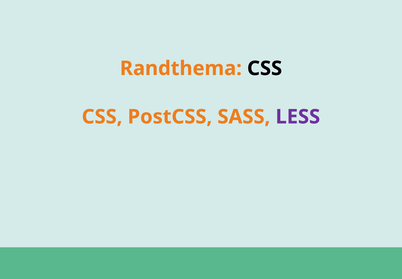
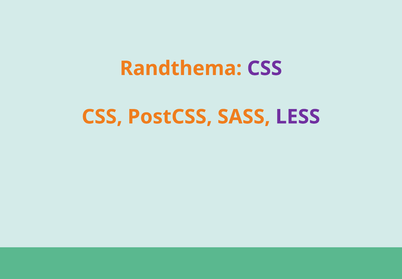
CSS at (265, 68) colour: black -> purple
